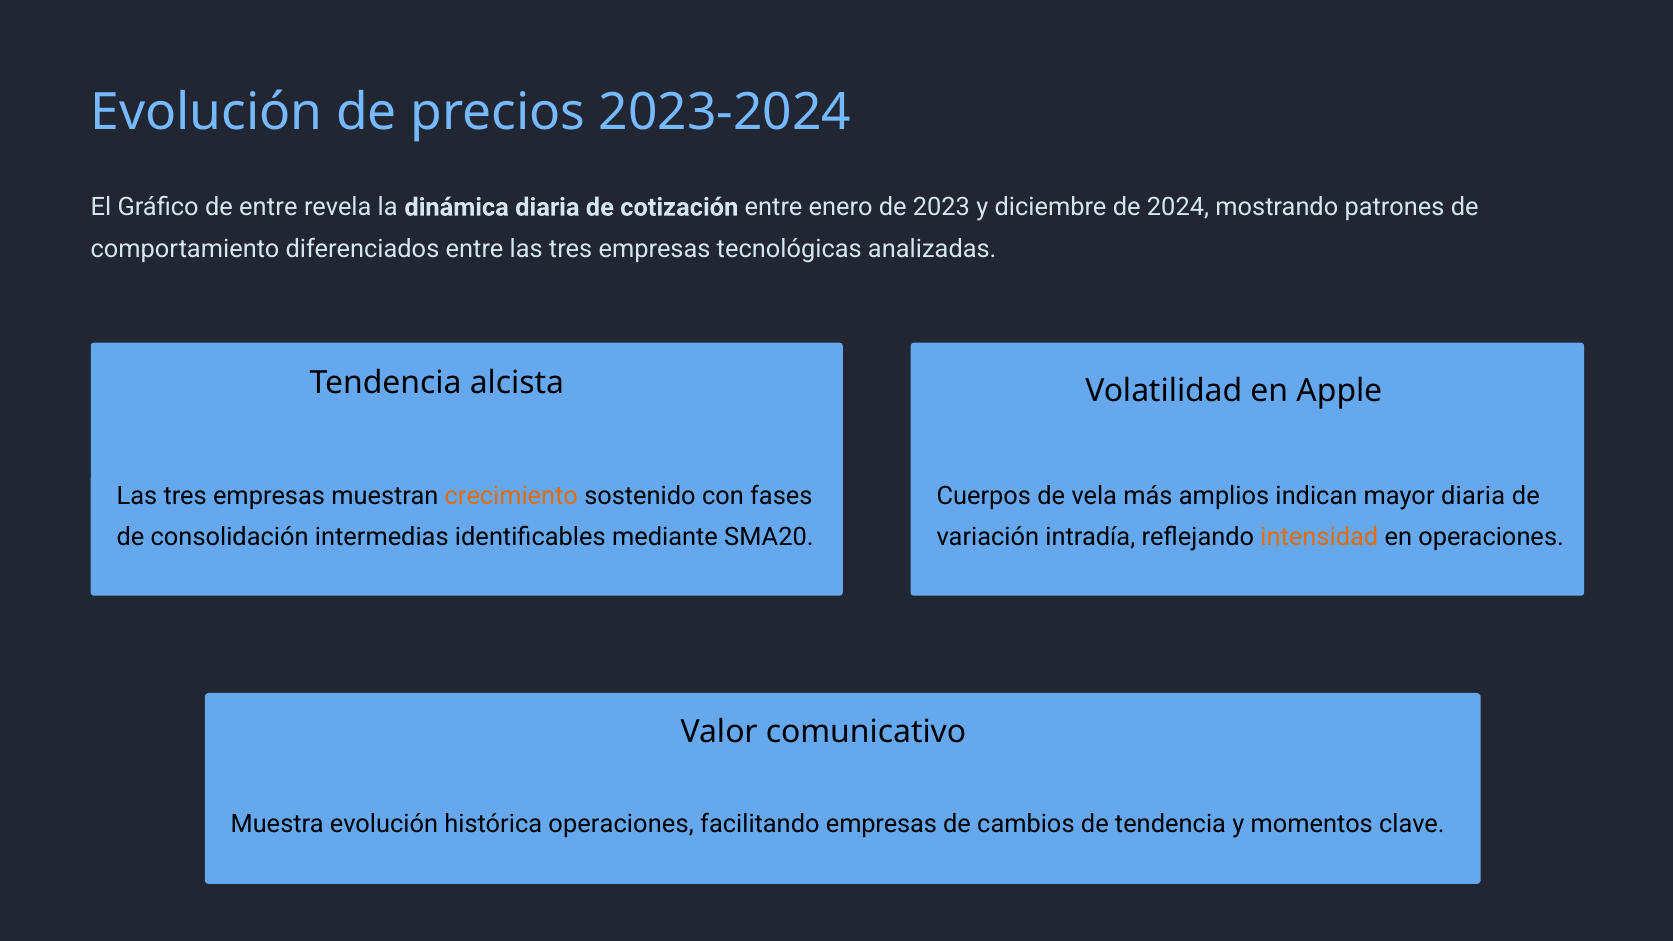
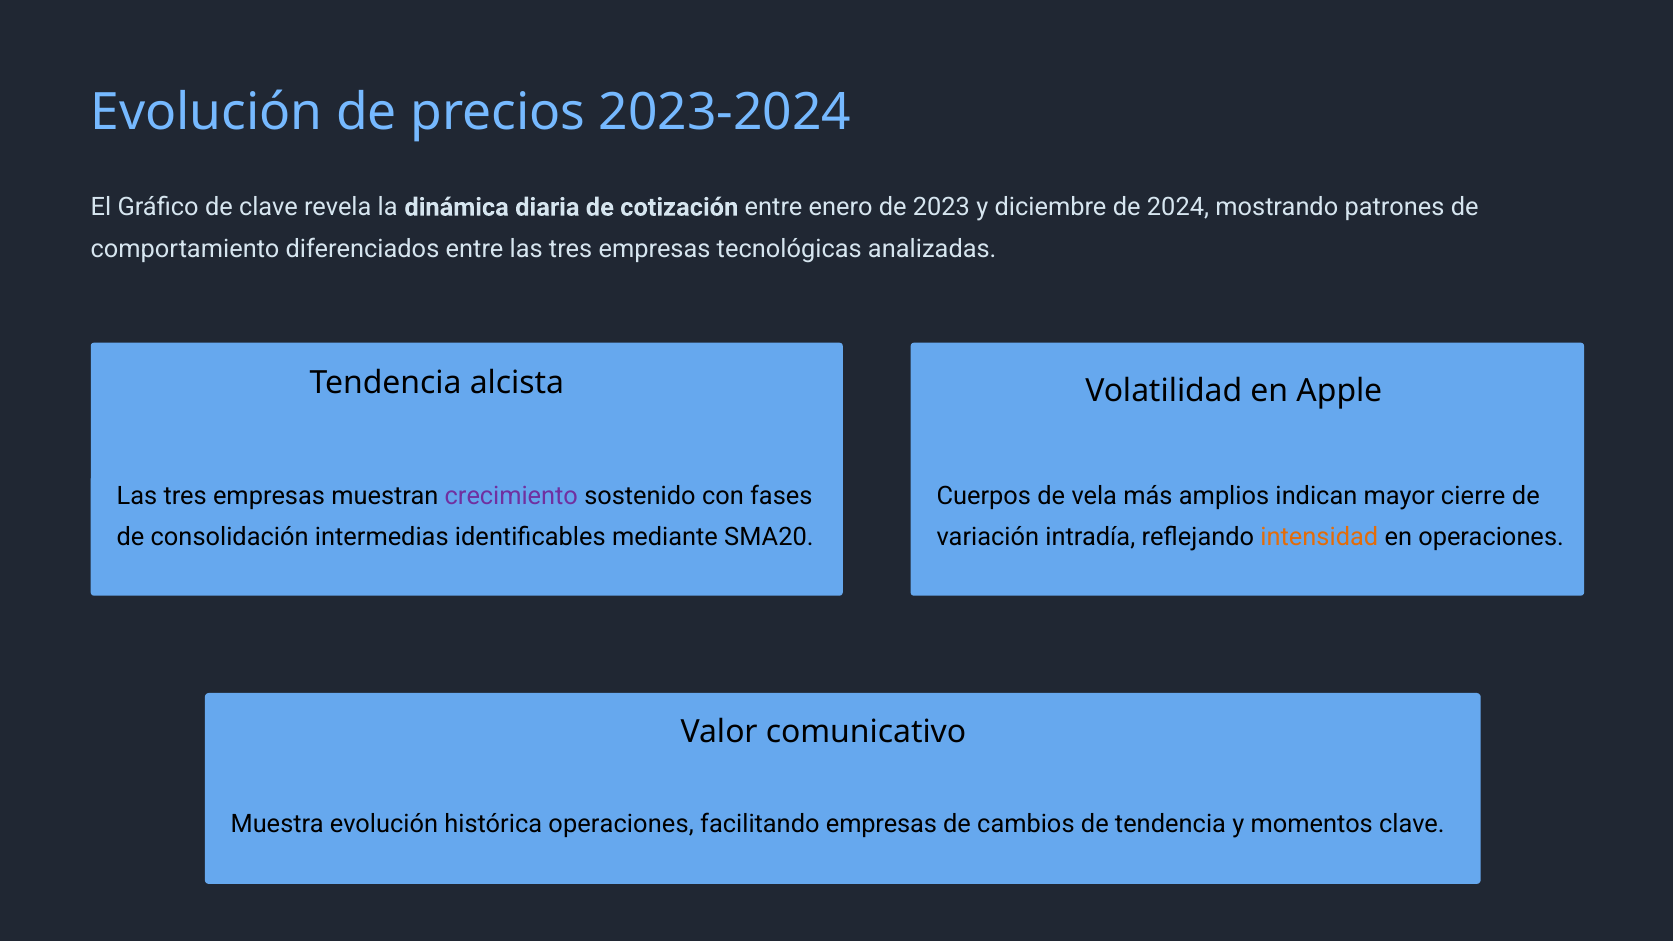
de entre: entre -> clave
crecimiento colour: orange -> purple
mayor diaria: diaria -> cierre
